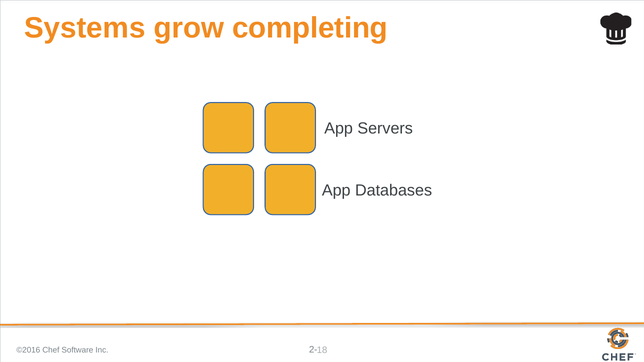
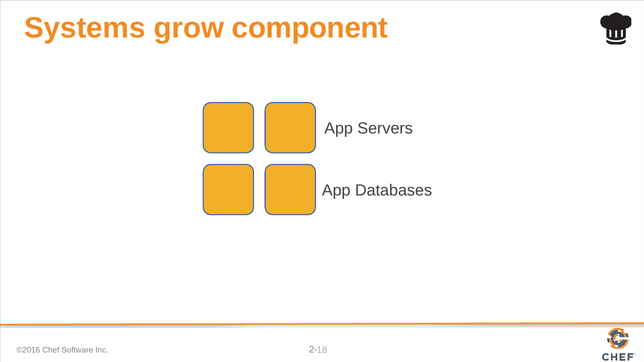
completing: completing -> component
